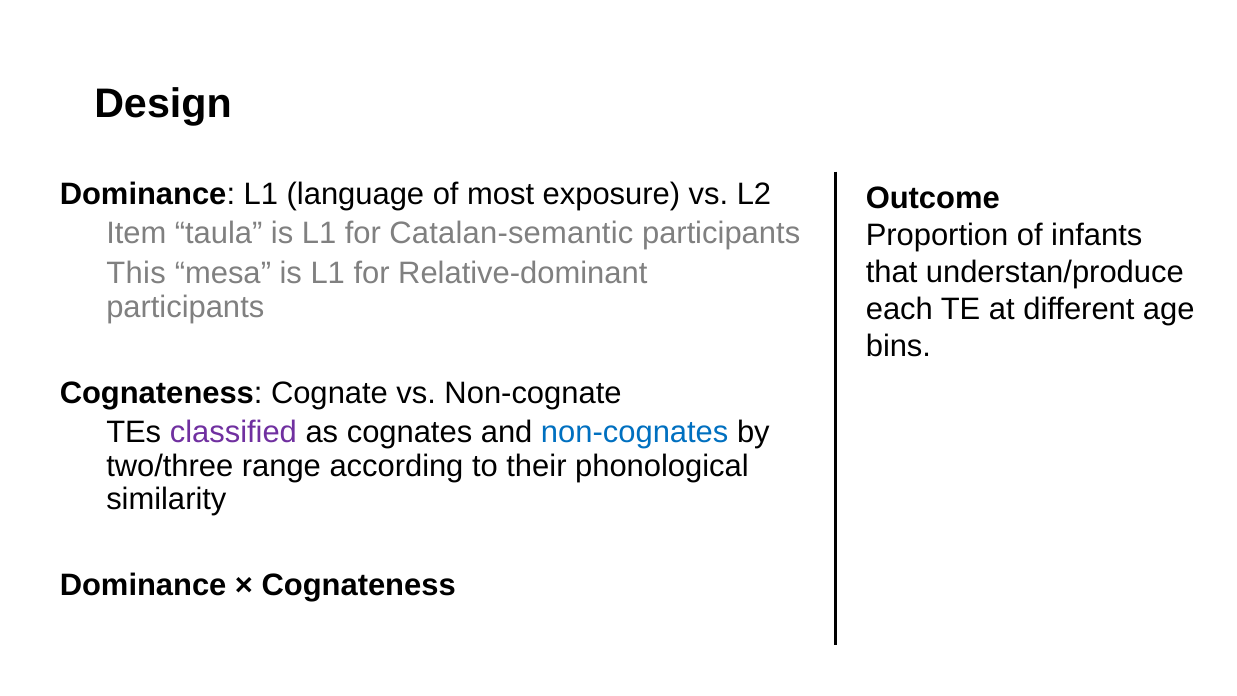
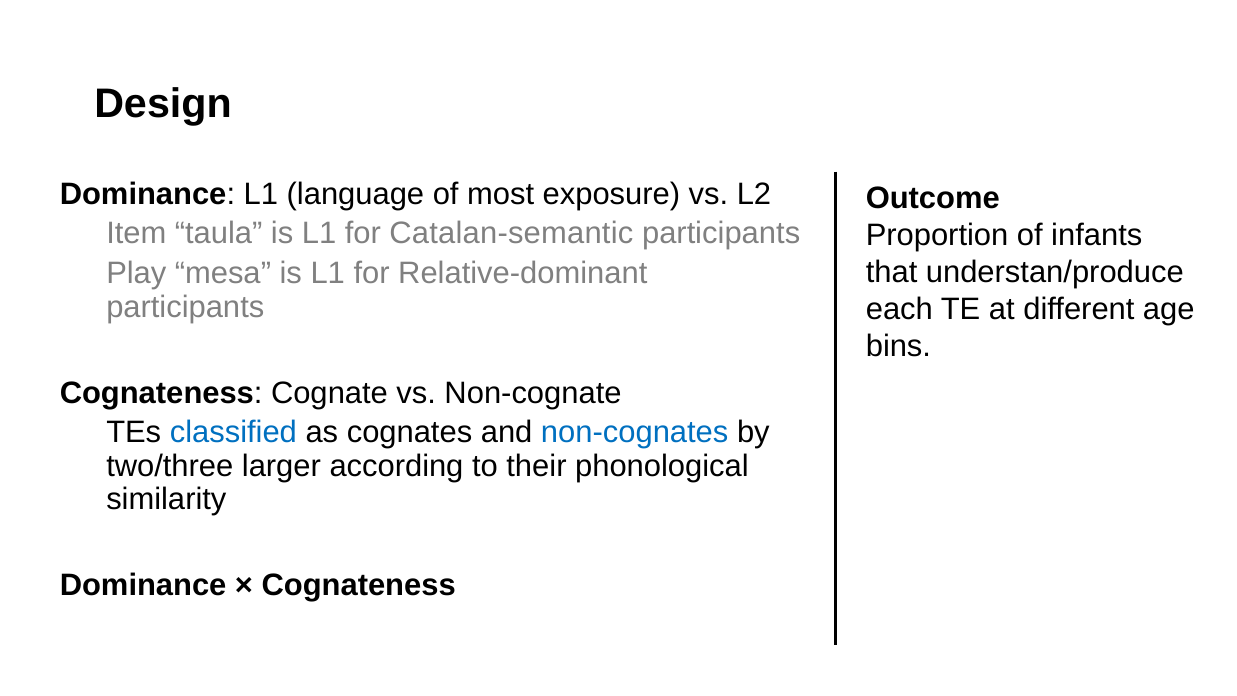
This: This -> Play
classified colour: purple -> blue
range: range -> larger
